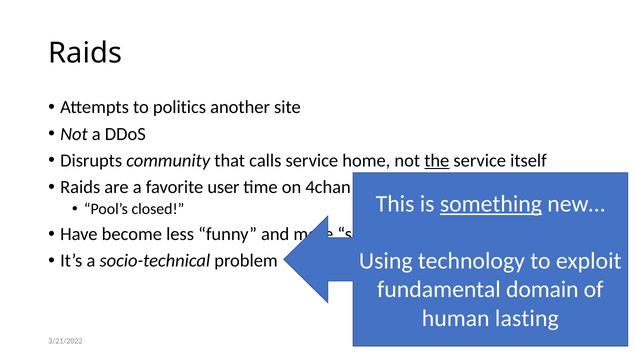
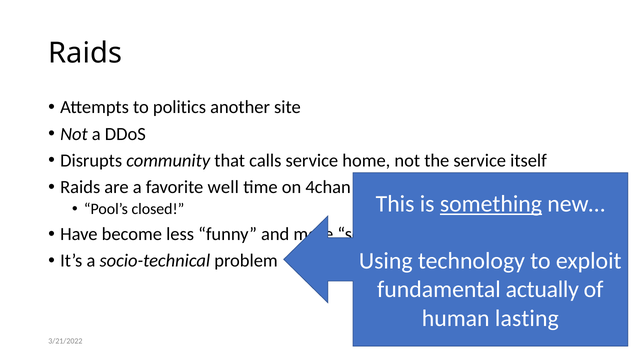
the underline: present -> none
user: user -> well
domain: domain -> actually
